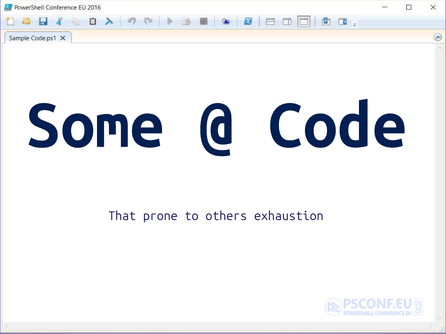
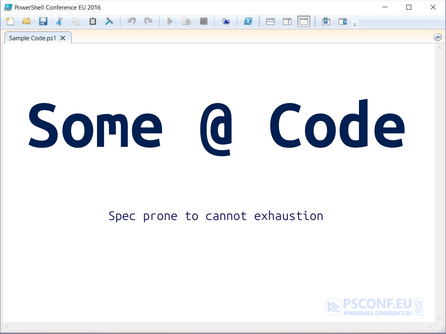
That: That -> Spec
others: others -> cannot
